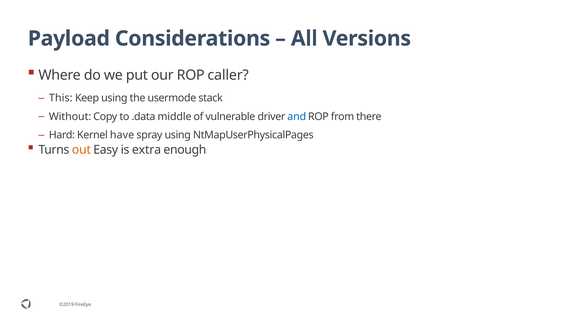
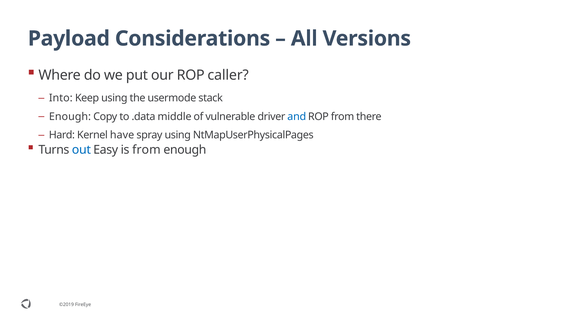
This: This -> Into
Without at (70, 117): Without -> Enough
out colour: orange -> blue
is extra: extra -> from
